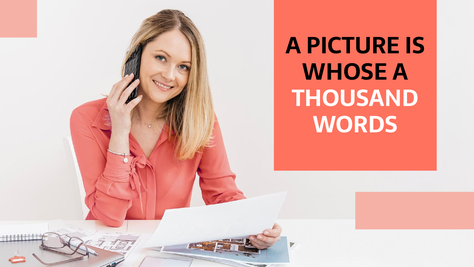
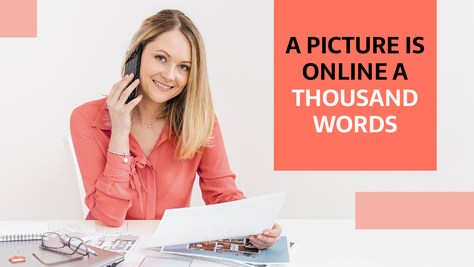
WHOSE: WHOSE -> ONLINE
